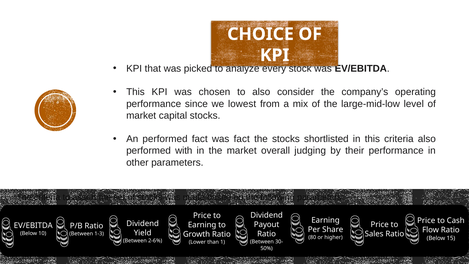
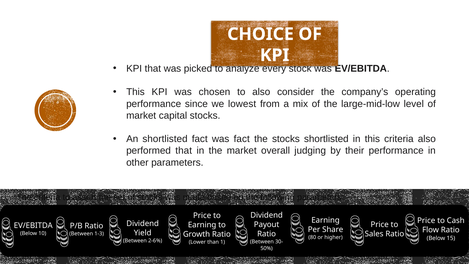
An performed: performed -> shortlisted
performed with: with -> that
